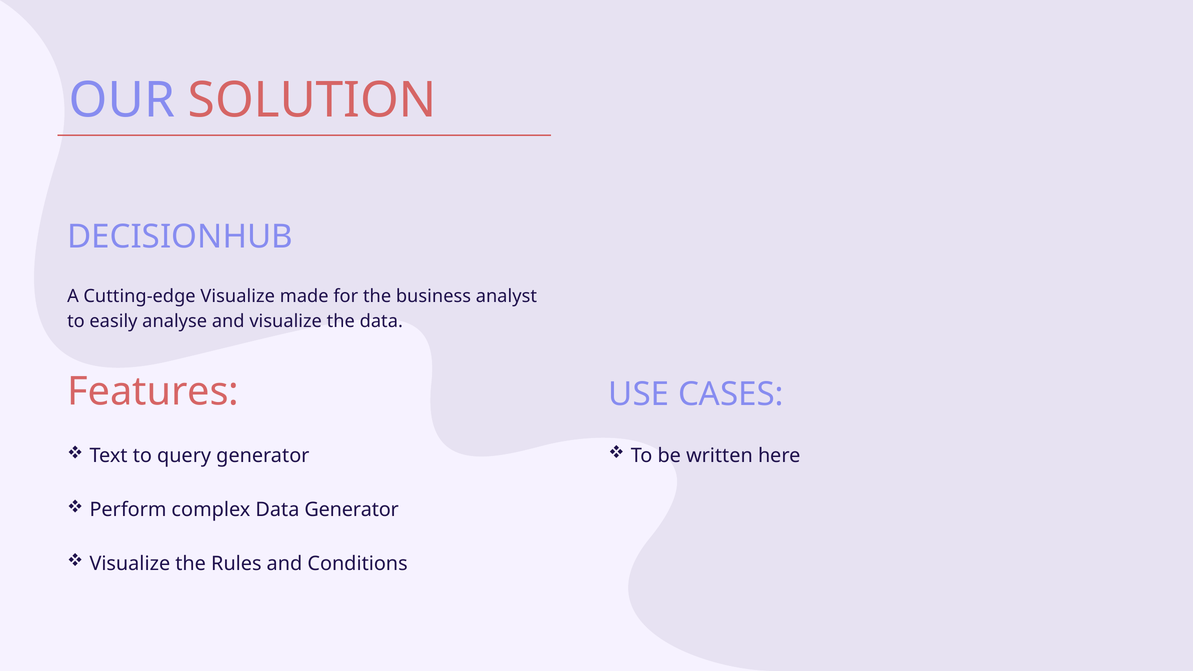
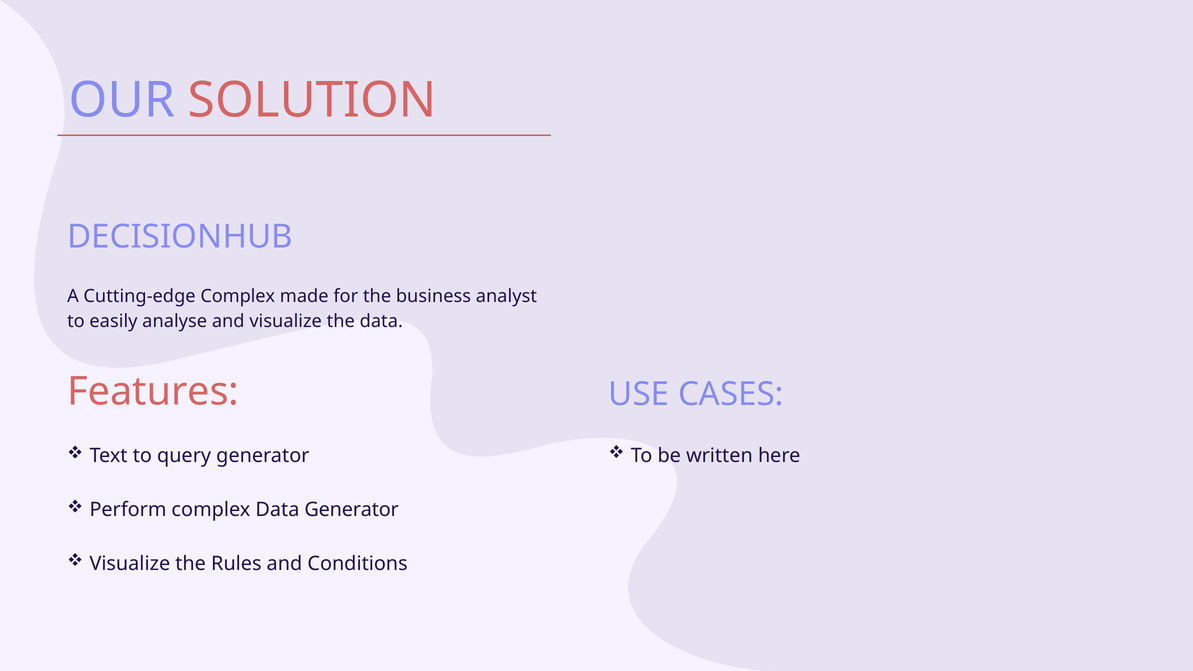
Cutting-edge Visualize: Visualize -> Complex
